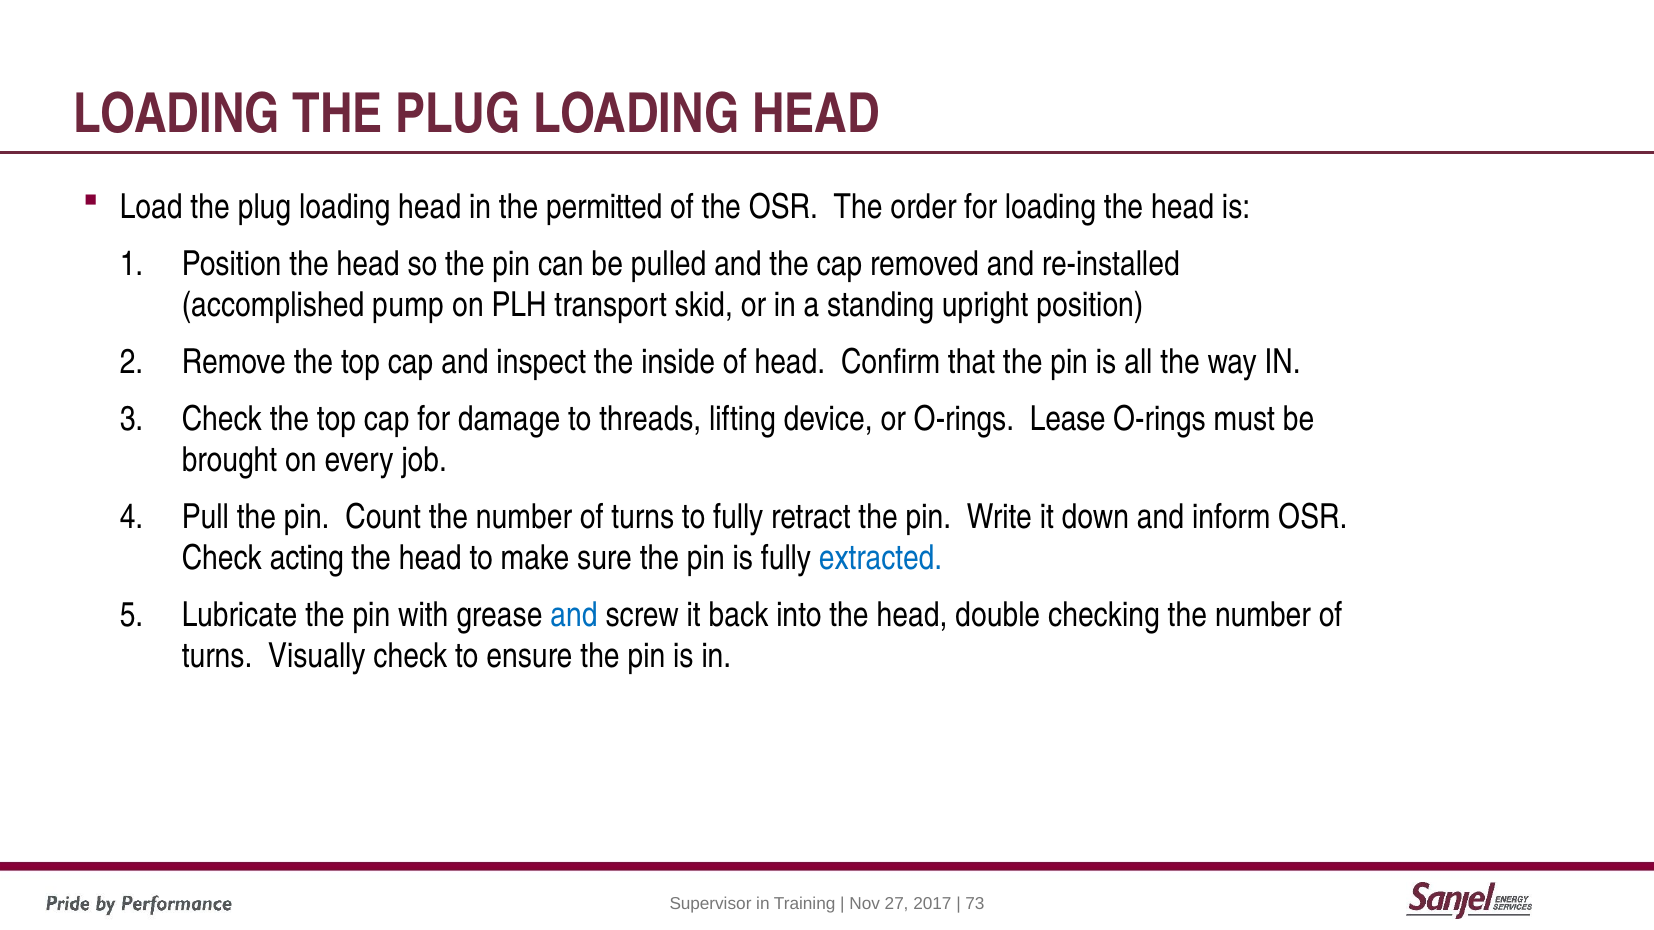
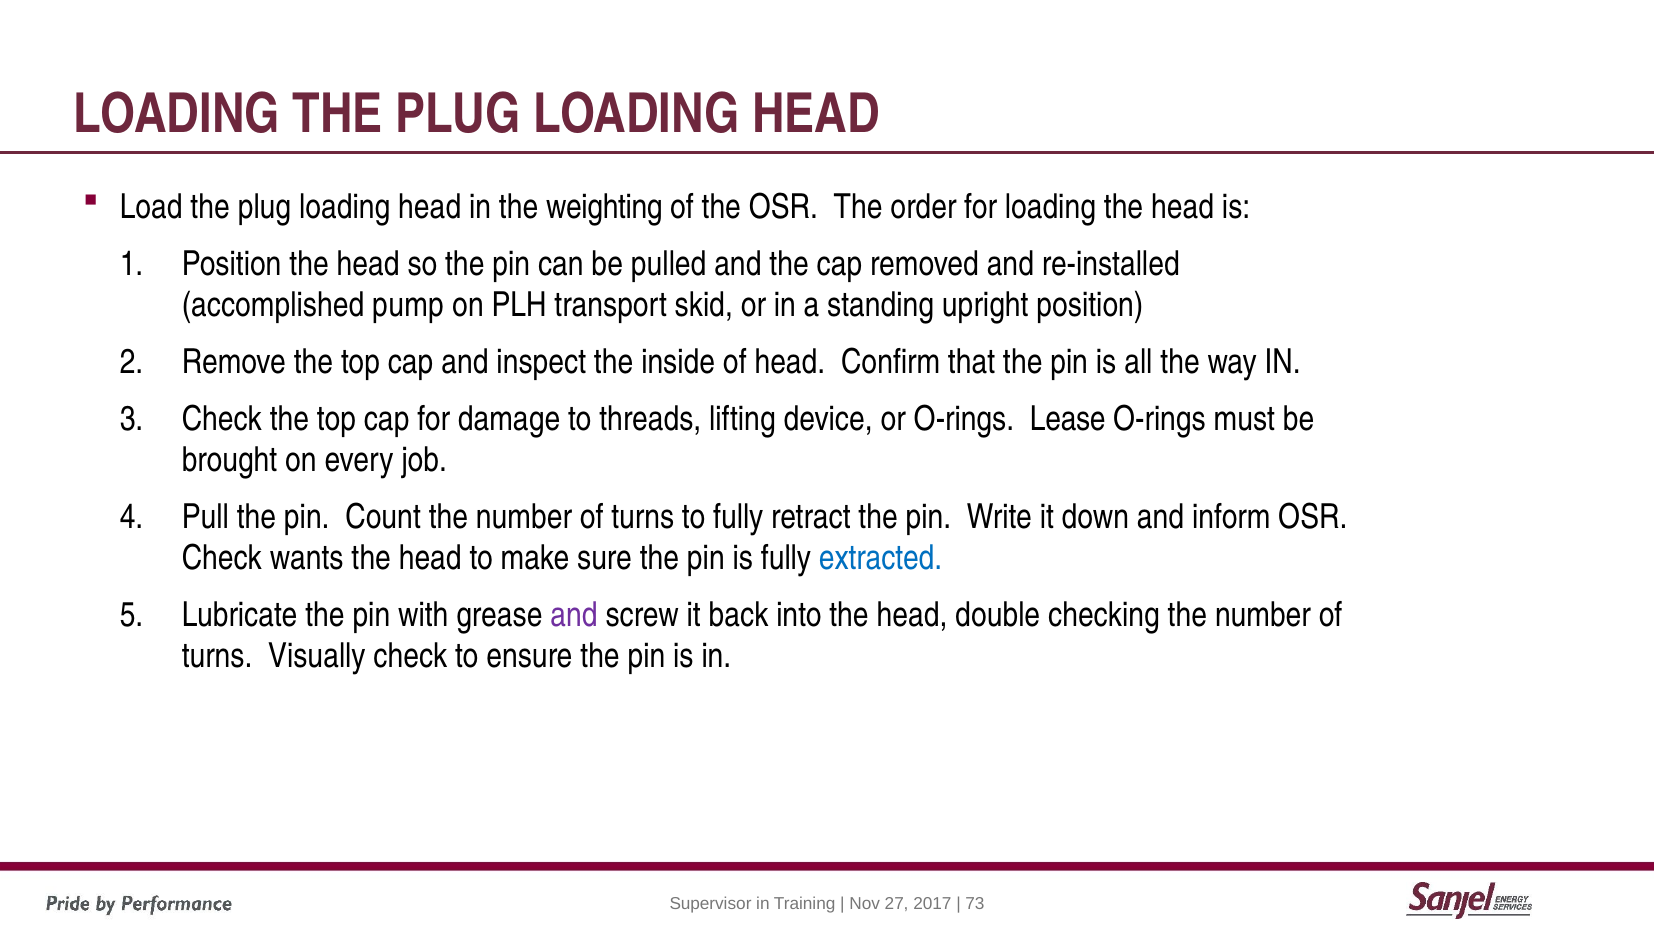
permitted: permitted -> weighting
acting: acting -> wants
and at (574, 615) colour: blue -> purple
